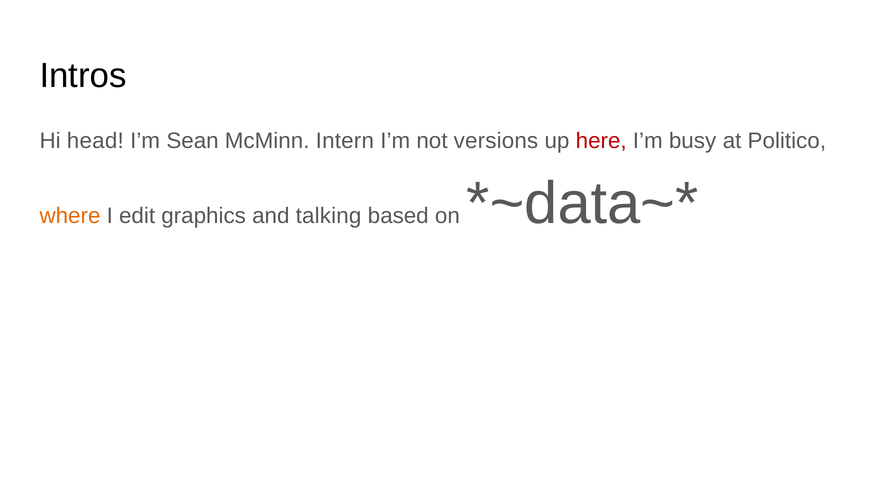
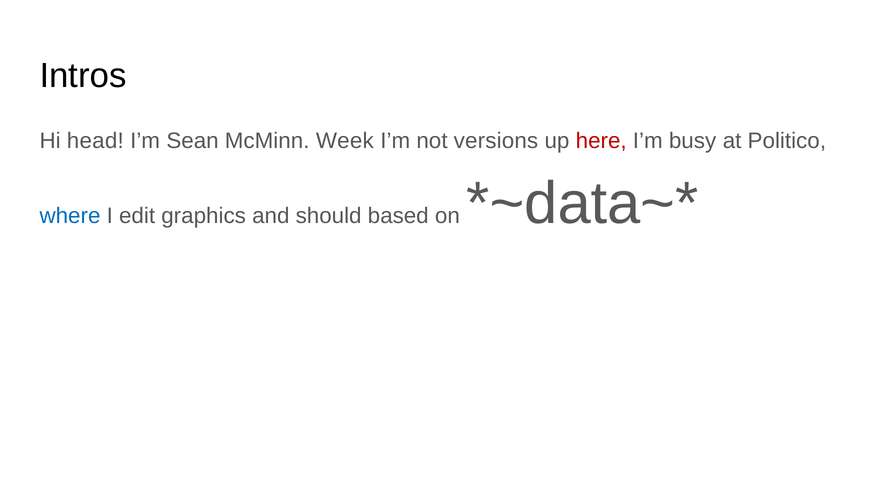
Intern: Intern -> Week
where colour: orange -> blue
talking: talking -> should
